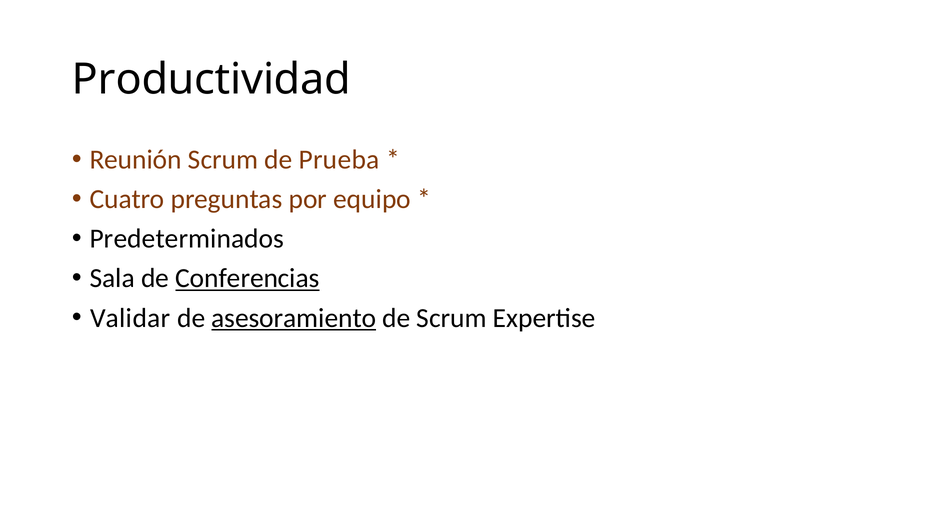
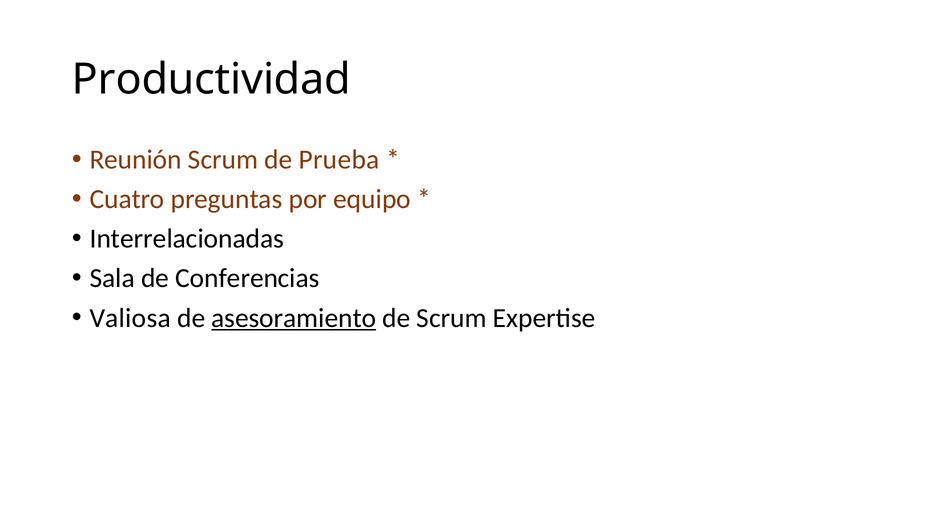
Predeterminados: Predeterminados -> Interrelacionadas
Conferencias underline: present -> none
Validar: Validar -> Valiosa
